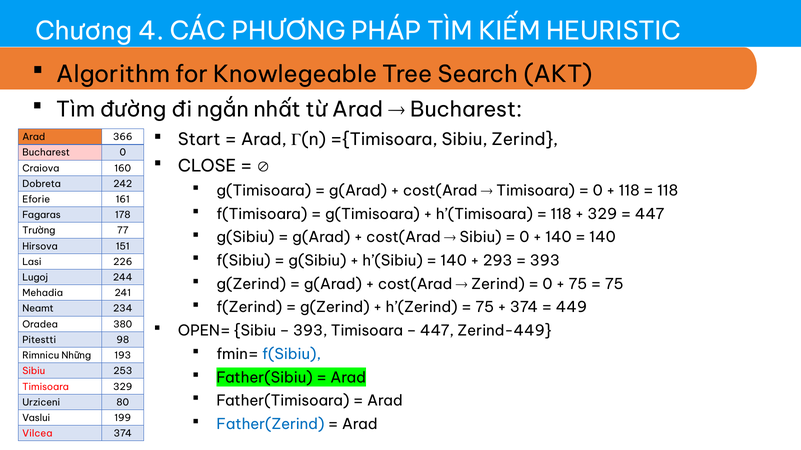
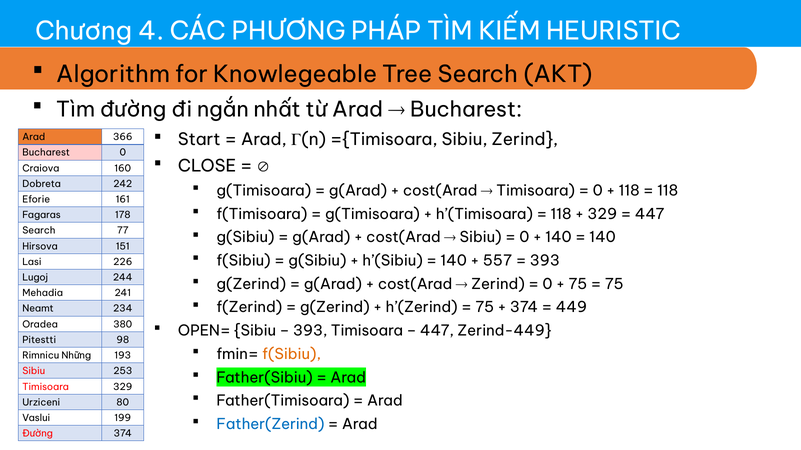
Trường at (39, 231): Trường -> Search
293: 293 -> 557
f(Sibiu at (292, 355) colour: blue -> orange
Vilcea at (37, 434): Vilcea -> Đường
